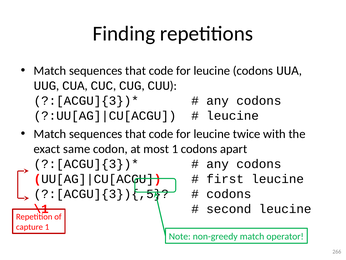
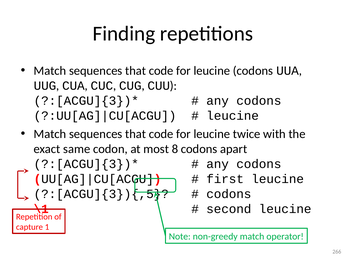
most 1: 1 -> 8
